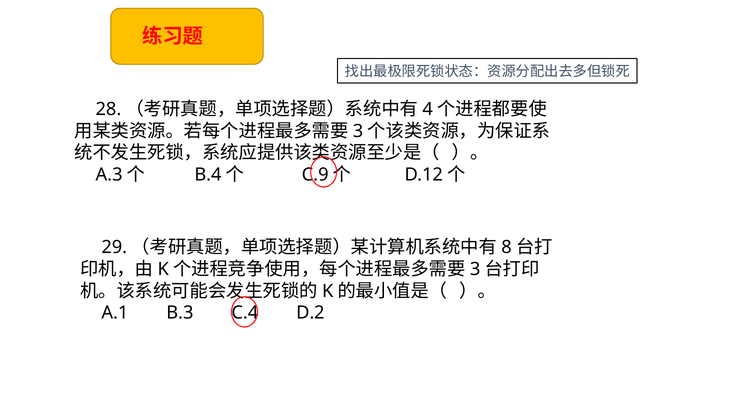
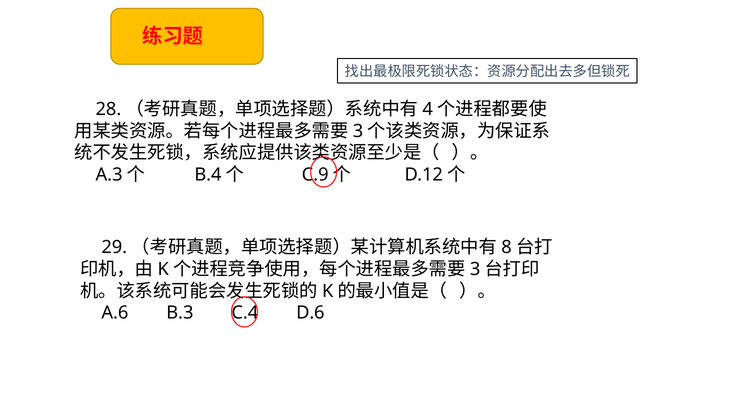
A.1: A.1 -> A.6
D.2: D.2 -> D.6
